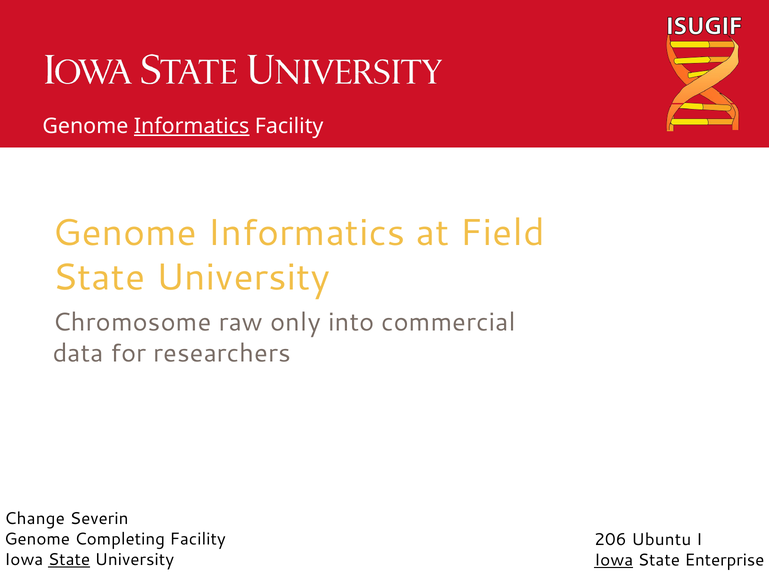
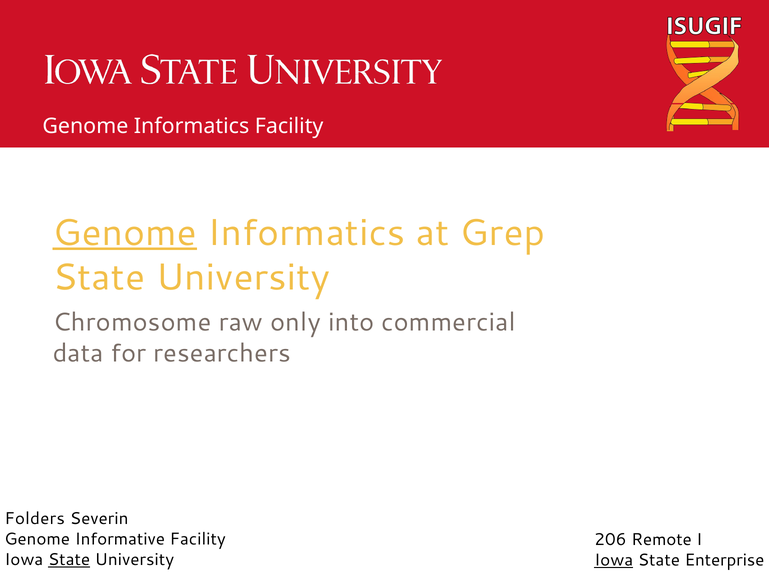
Informatics at (192, 126) underline: present -> none
Genome at (125, 233) underline: none -> present
Field: Field -> Grep
Change: Change -> Folders
Completing: Completing -> Informative
Ubuntu: Ubuntu -> Remote
